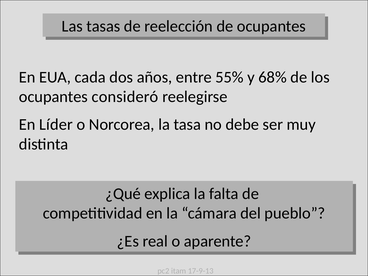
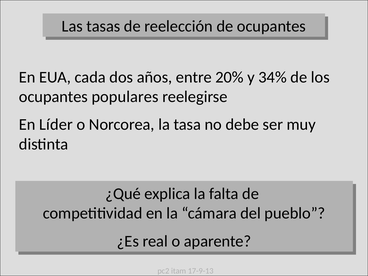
55%: 55% -> 20%
68%: 68% -> 34%
consideró: consideró -> populares
